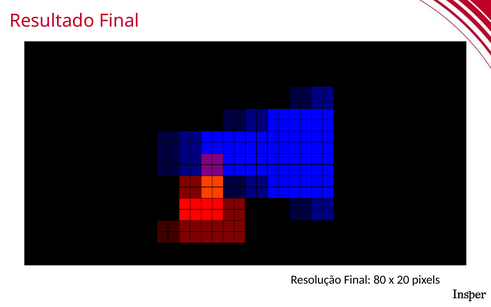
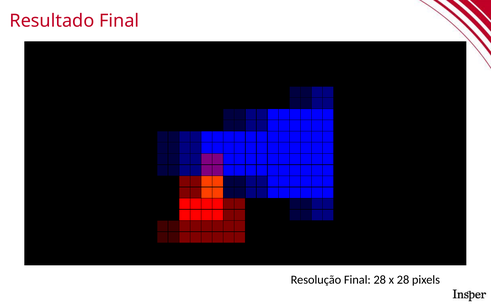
Final 80: 80 -> 28
x 20: 20 -> 28
